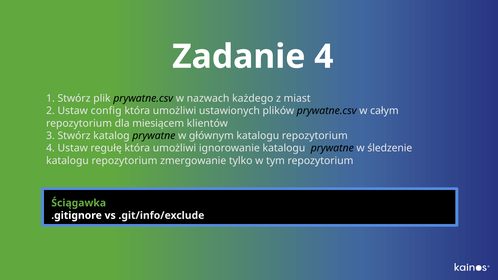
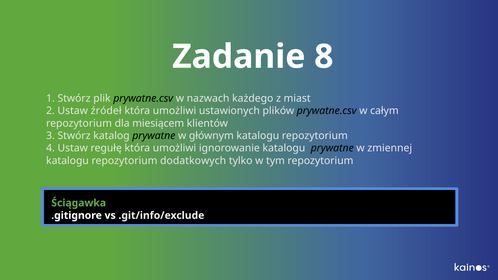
Zadanie 4: 4 -> 8
config: config -> źródeł
śledzenie: śledzenie -> zmiennej
zmergowanie: zmergowanie -> dodatkowych
